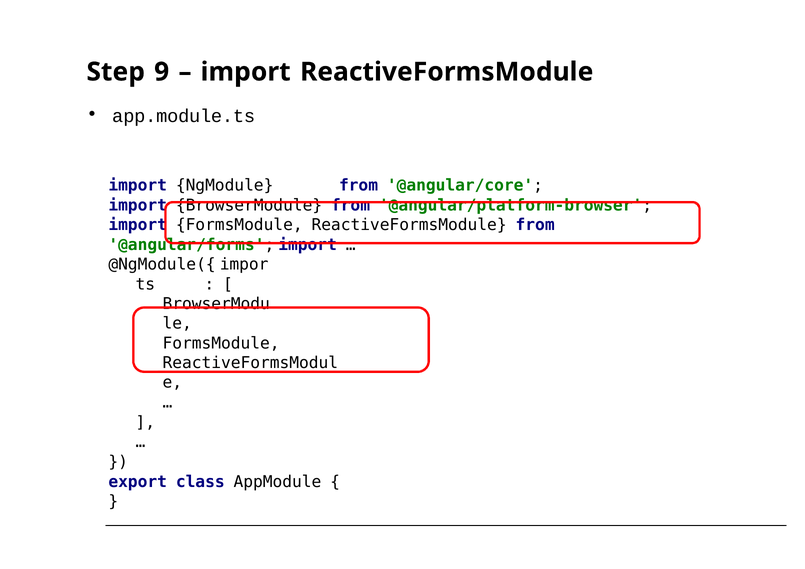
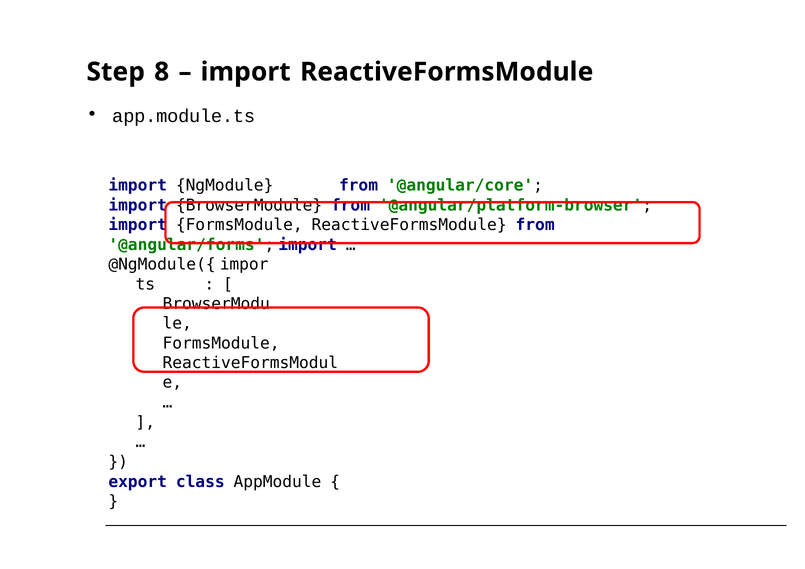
9: 9 -> 8
